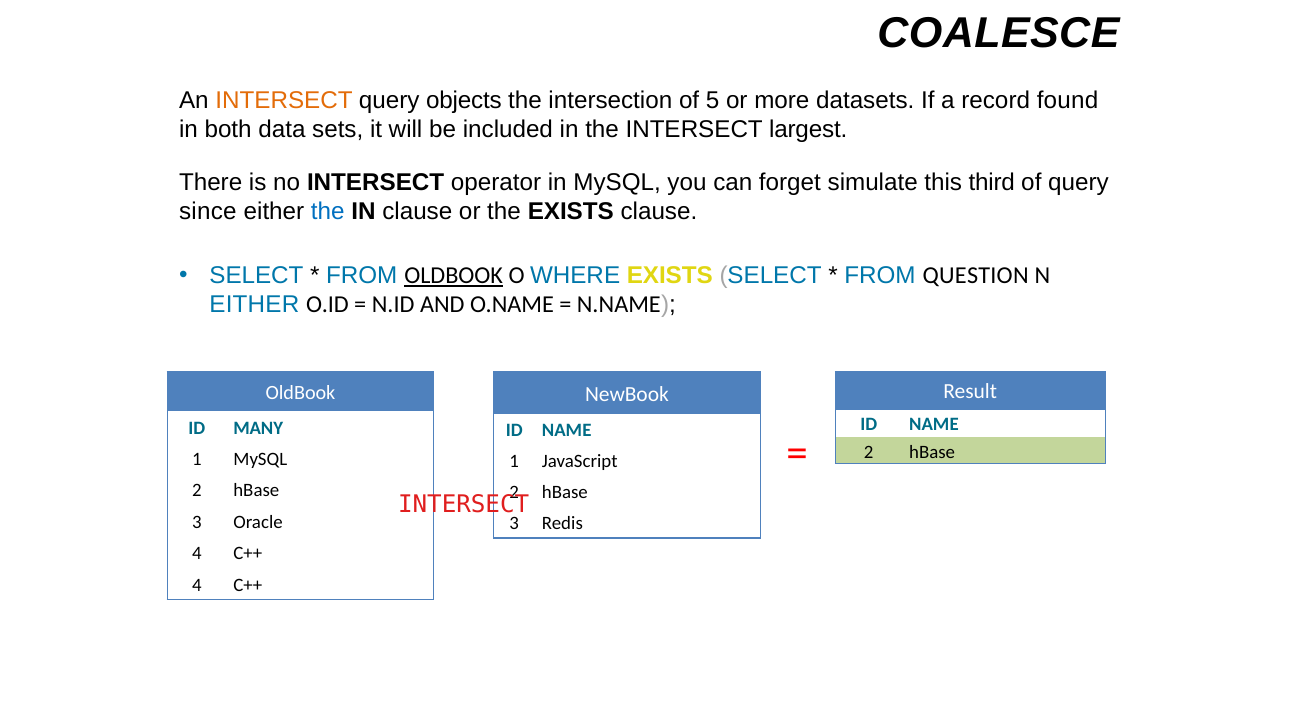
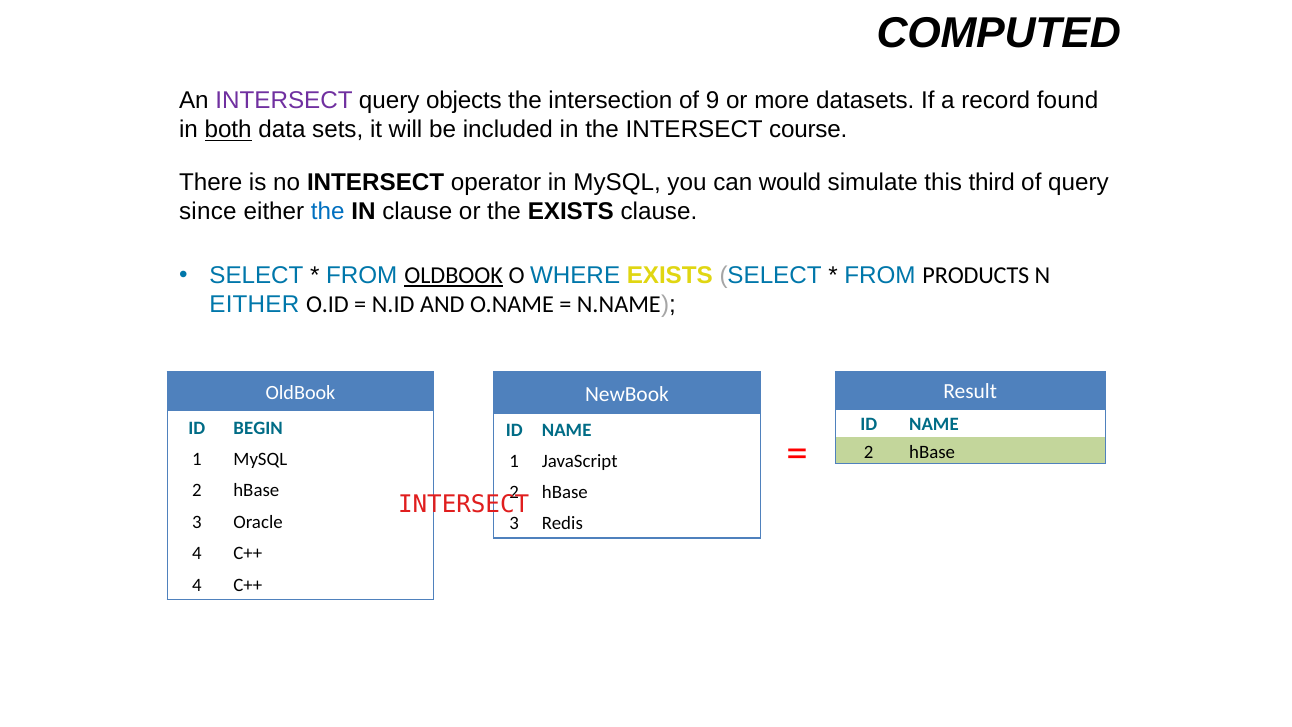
COALESCE: COALESCE -> COMPUTED
INTERSECT at (284, 101) colour: orange -> purple
5: 5 -> 9
both underline: none -> present
largest: largest -> course
forget: forget -> would
QUESTION: QUESTION -> PRODUCTS
MANY: MANY -> BEGIN
